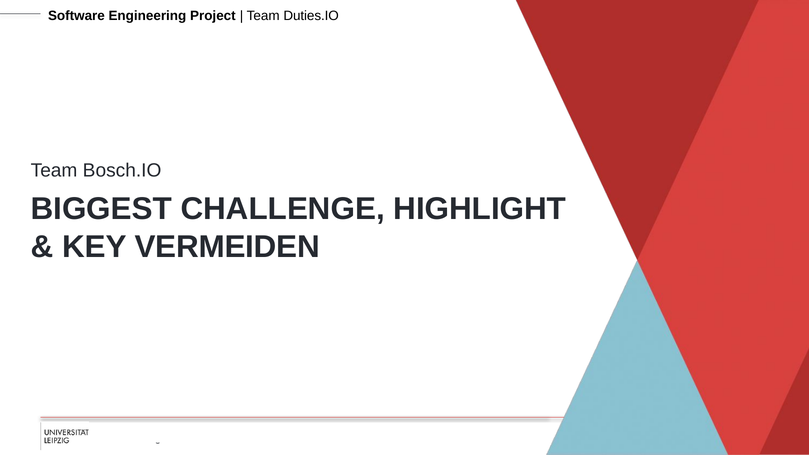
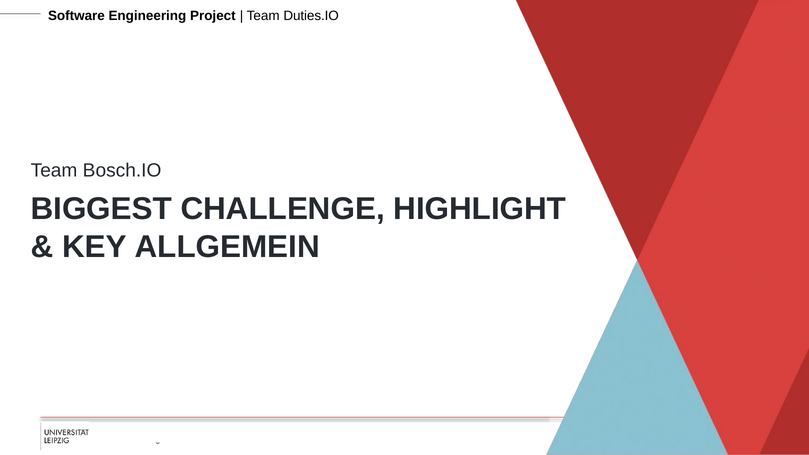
VERMEIDEN: VERMEIDEN -> ALLGEMEIN
